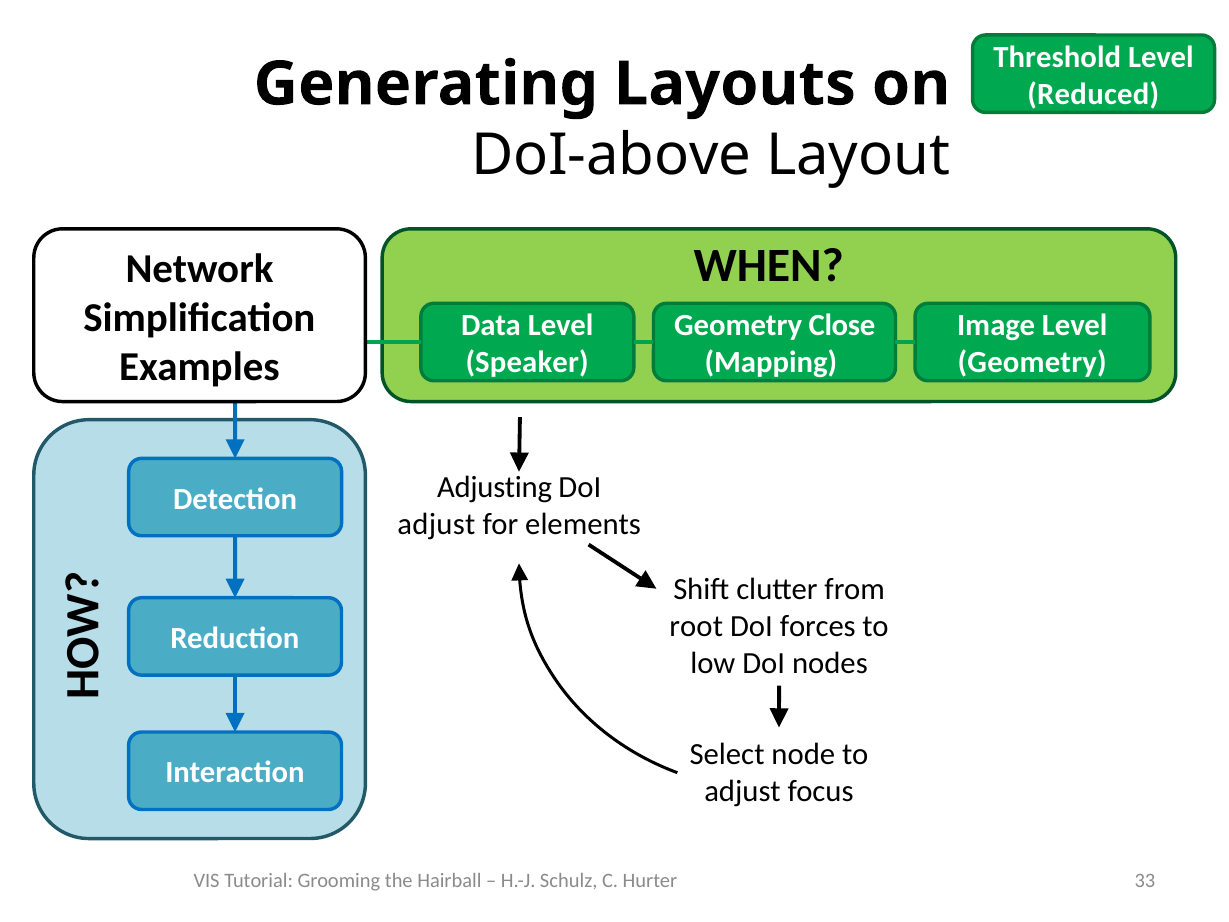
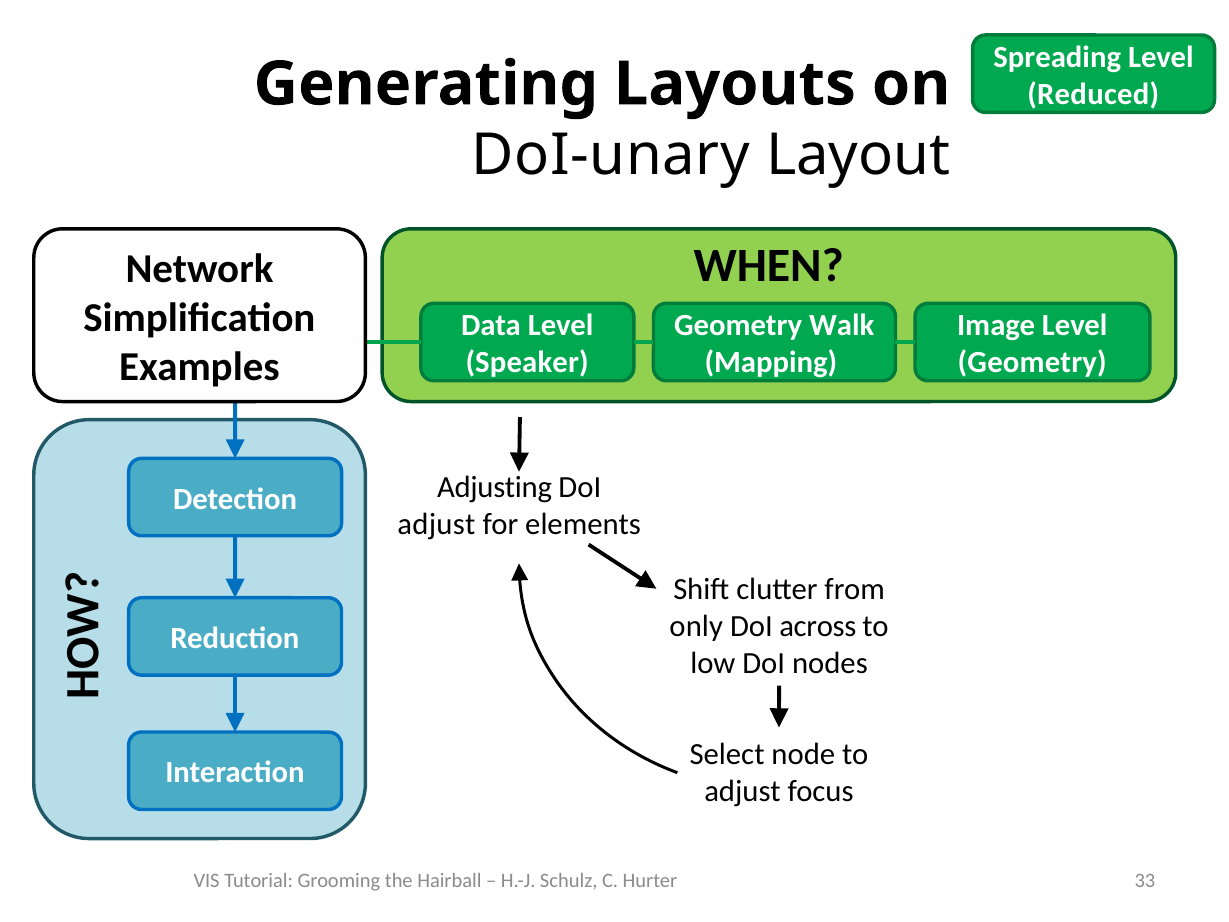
Threshold: Threshold -> Spreading
DoI-above: DoI-above -> DoI-unary
Close: Close -> Walk
root: root -> only
forces: forces -> across
